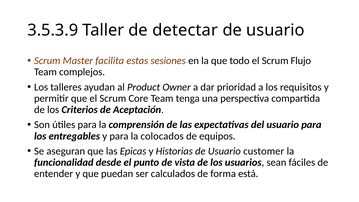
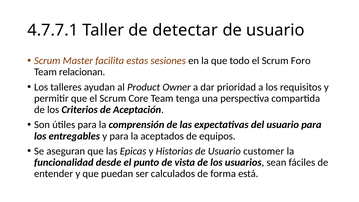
3.5.3.9: 3.5.3.9 -> 4.7.7.1
Flujo: Flujo -> Foro
complejos: complejos -> relacionan
colocados: colocados -> aceptados
